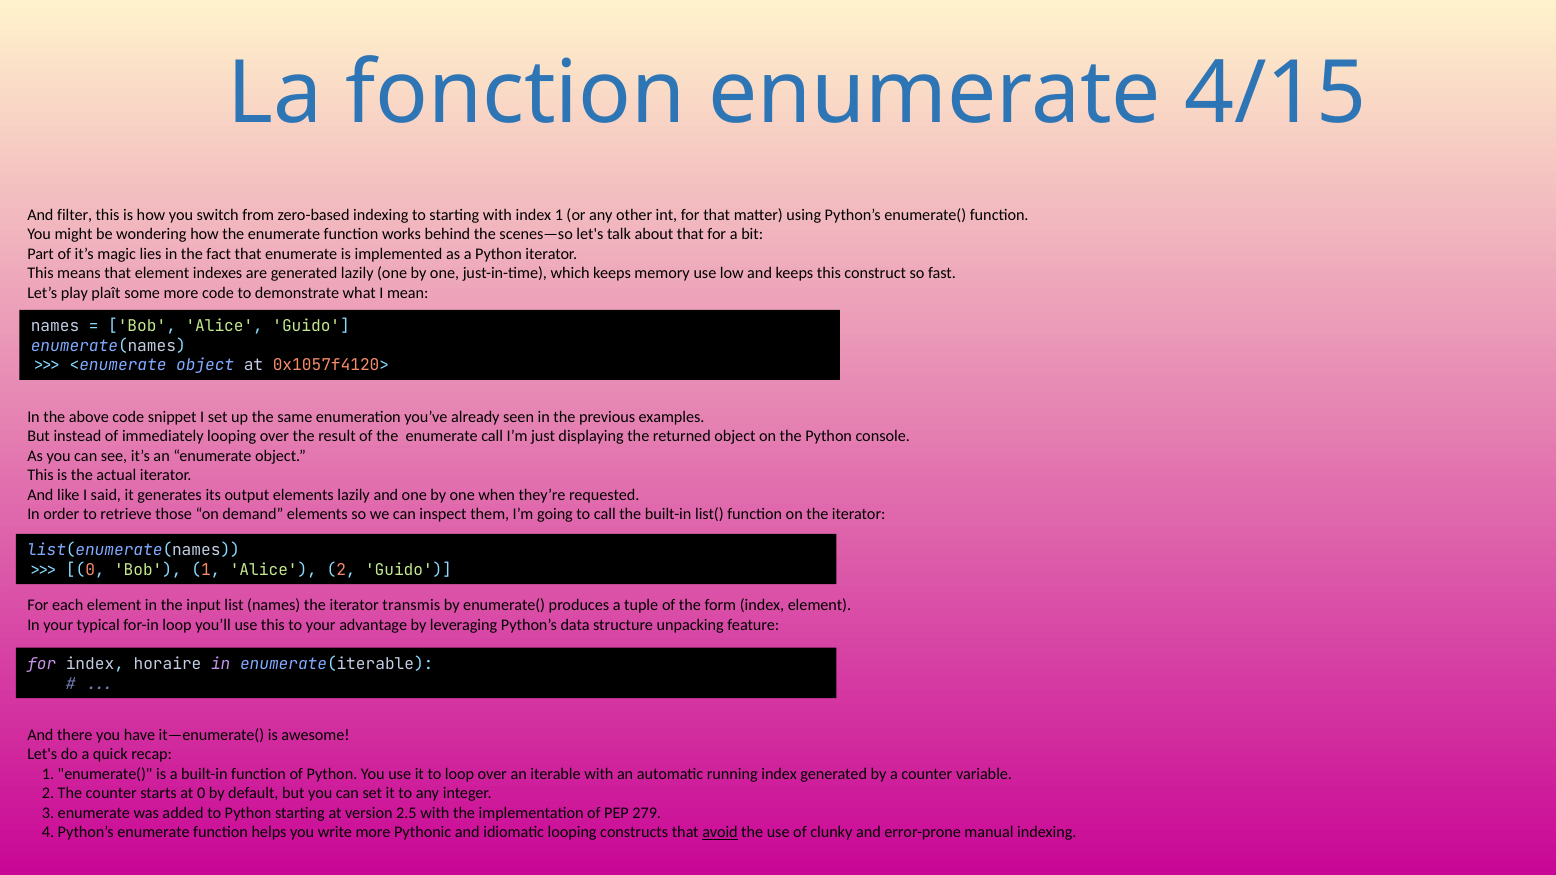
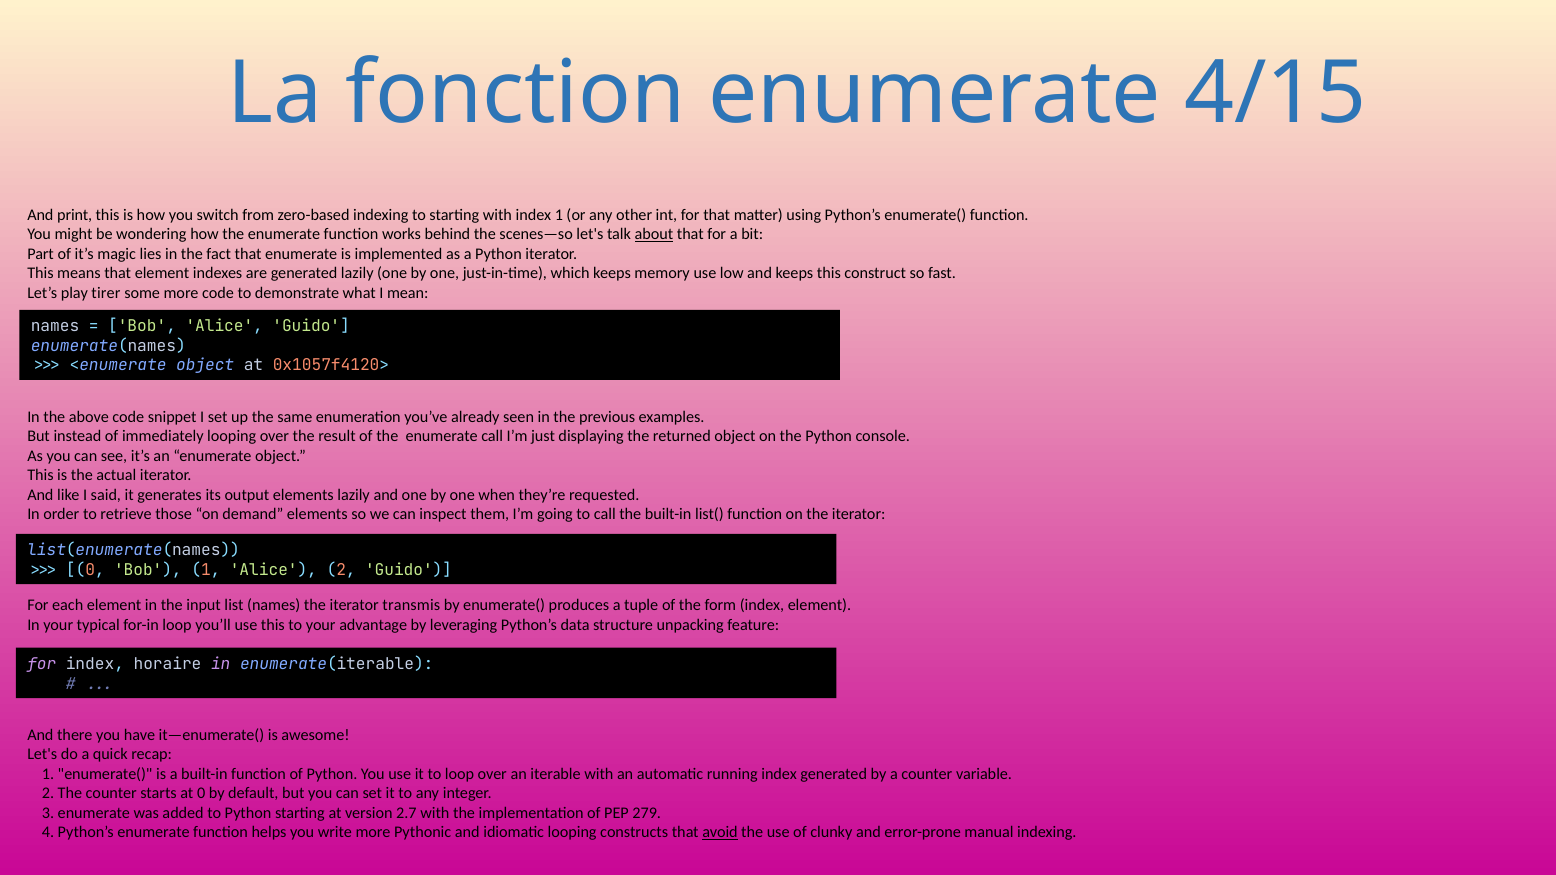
filter: filter -> print
about underline: none -> present
plaît: plaît -> tirer
2.5: 2.5 -> 2.7
